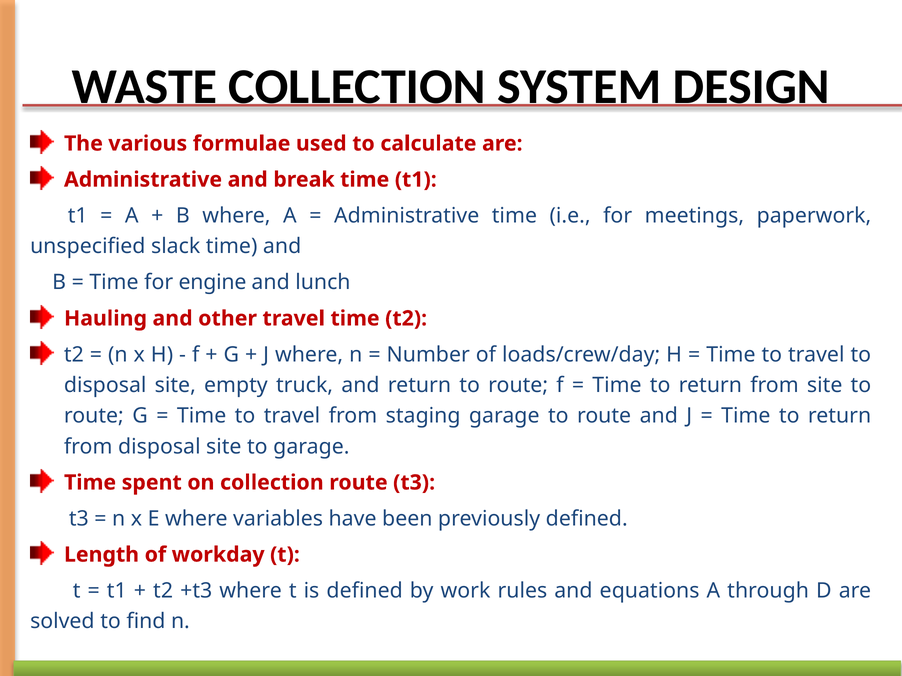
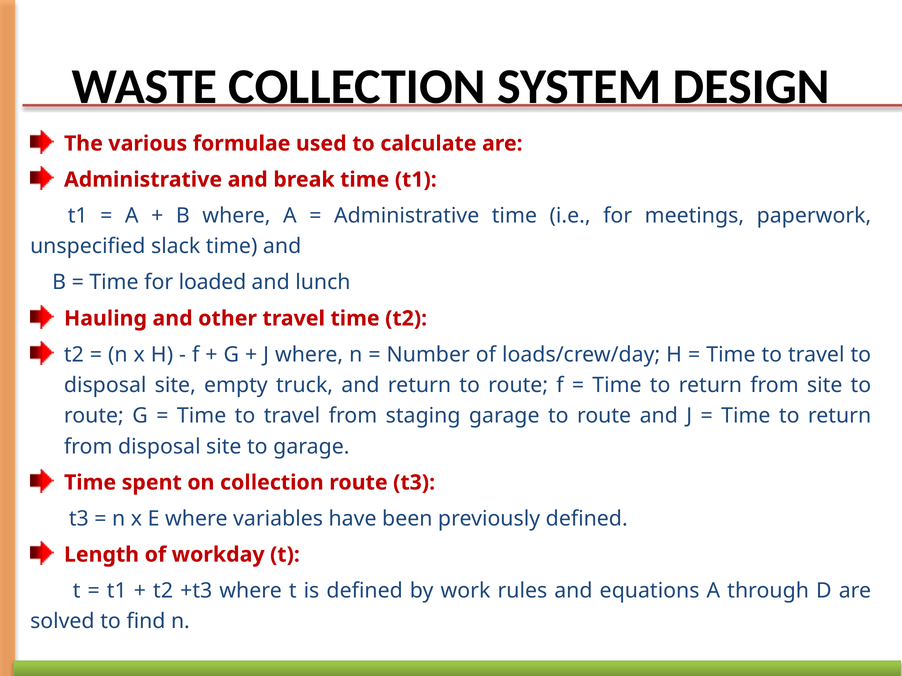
engine: engine -> loaded
